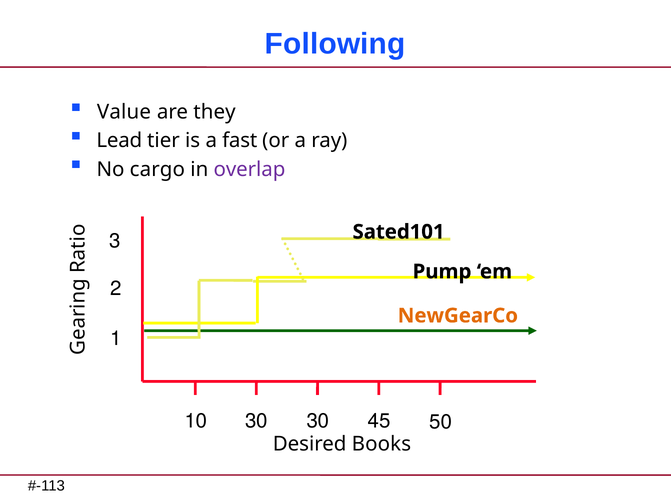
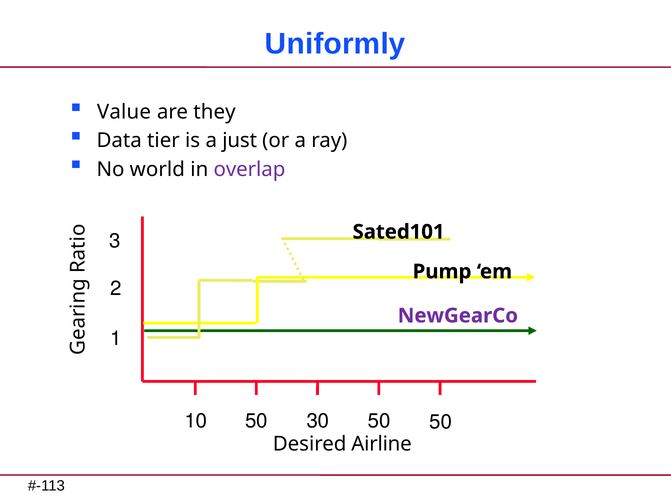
Following: Following -> Uniformly
Lead: Lead -> Data
fast: fast -> just
cargo: cargo -> world
NewGearCo colour: orange -> purple
10 30: 30 -> 50
30 45: 45 -> 50
Books: Books -> Airline
